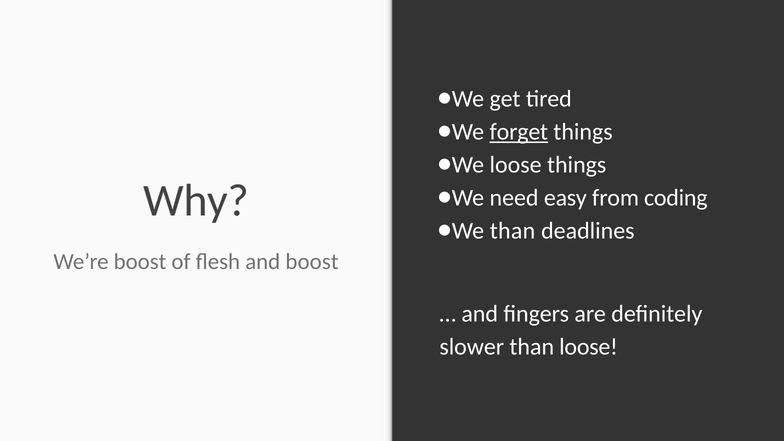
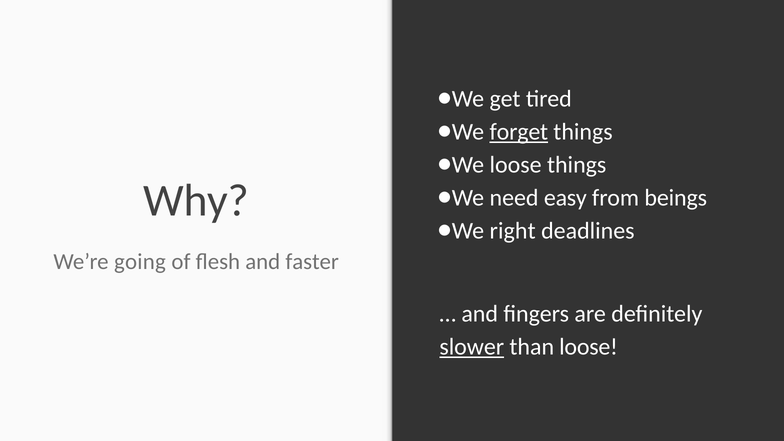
coding: coding -> beings
We than: than -> right
We’re boost: boost -> going
and boost: boost -> faster
slower underline: none -> present
